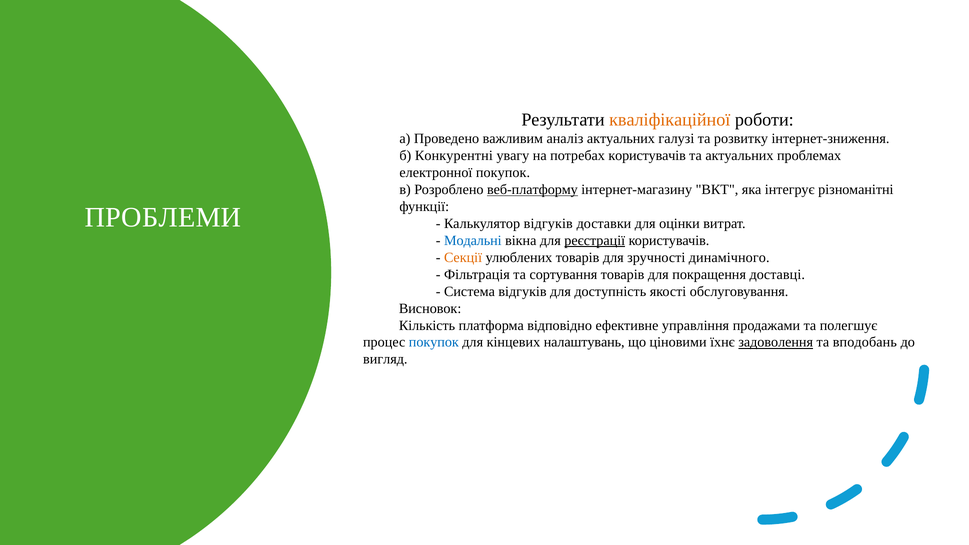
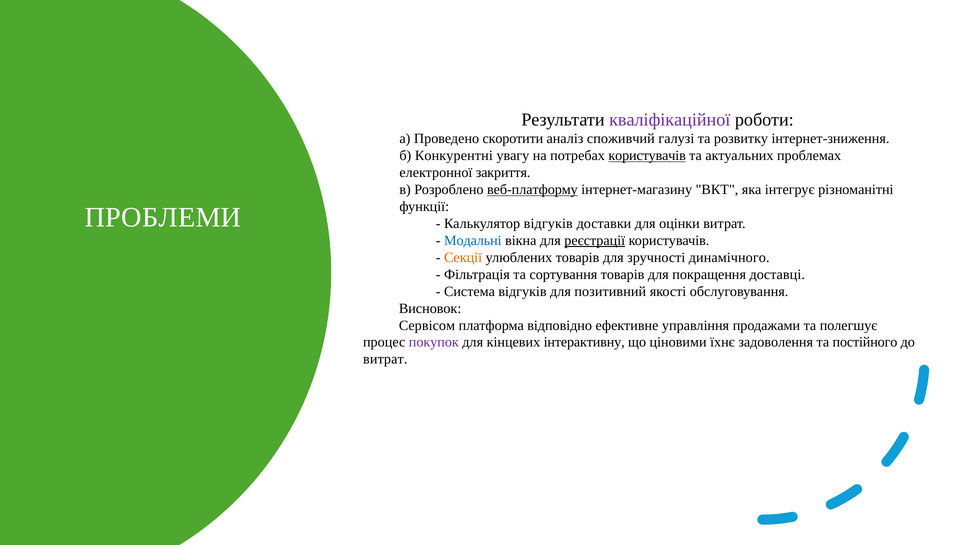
кваліфікаційної colour: orange -> purple
важливим: важливим -> скоротити
аналіз актуальних: актуальних -> споживчий
користувачів at (647, 156) underline: none -> present
електронної покупок: покупок -> закриття
доступність: доступність -> позитивний
Кількість: Кількість -> Сервісом
покупок at (434, 342) colour: blue -> purple
налаштувань: налаштувань -> інтерактивну
задоволення underline: present -> none
вподобань: вподобань -> постійного
вигляд at (385, 359): вигляд -> витрат
